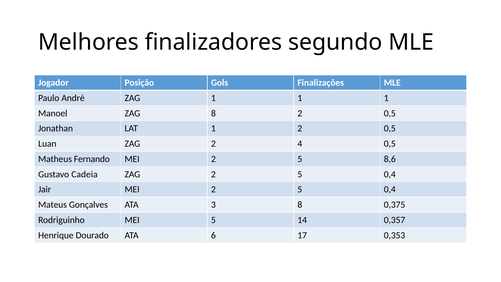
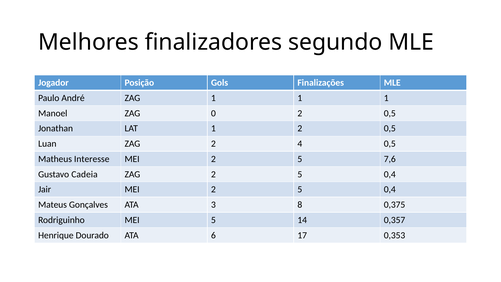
ZAG 8: 8 -> 0
Fernando: Fernando -> Interesse
8,6: 8,6 -> 7,6
